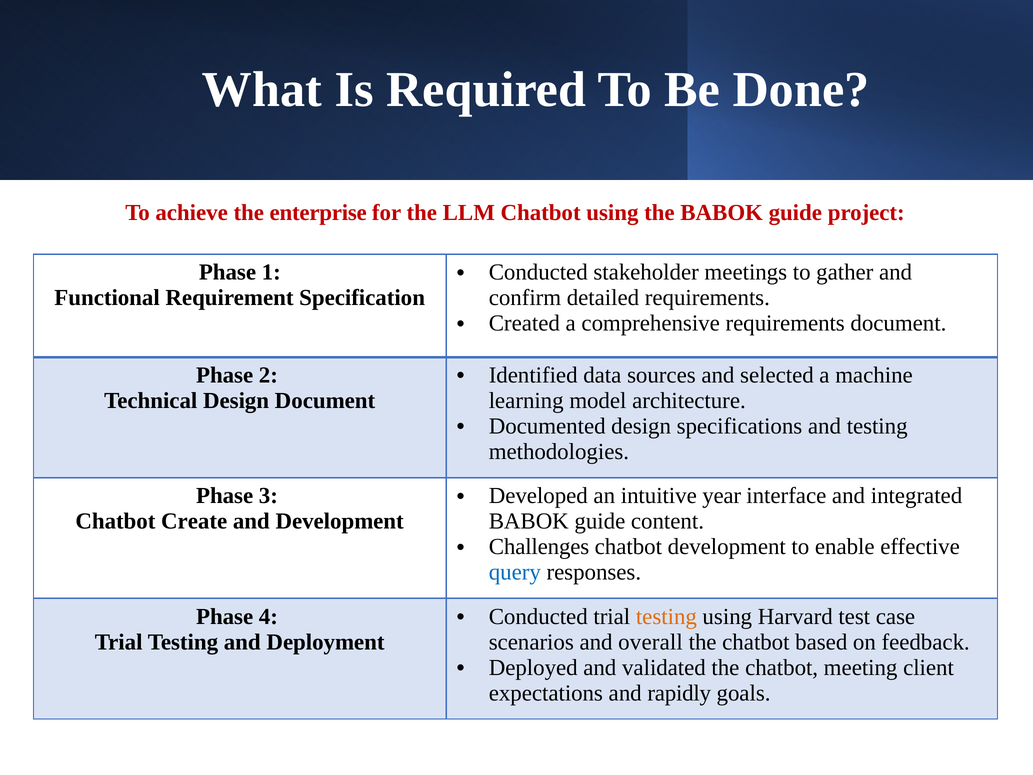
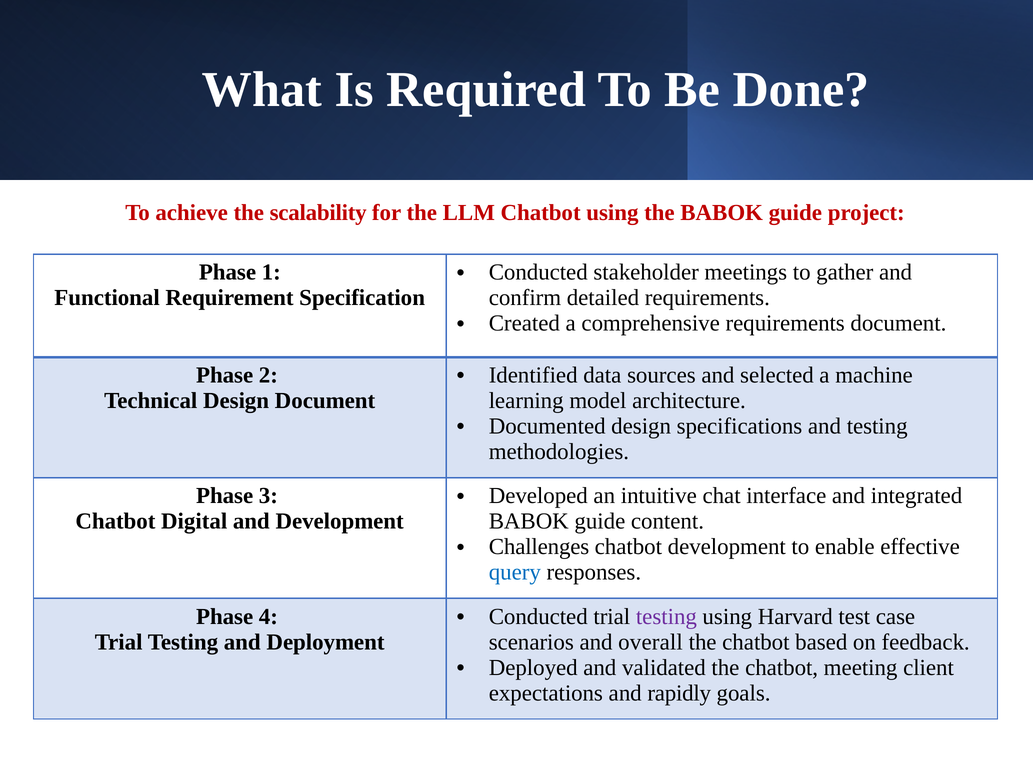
enterprise: enterprise -> scalability
year: year -> chat
Create: Create -> Digital
testing at (666, 616) colour: orange -> purple
